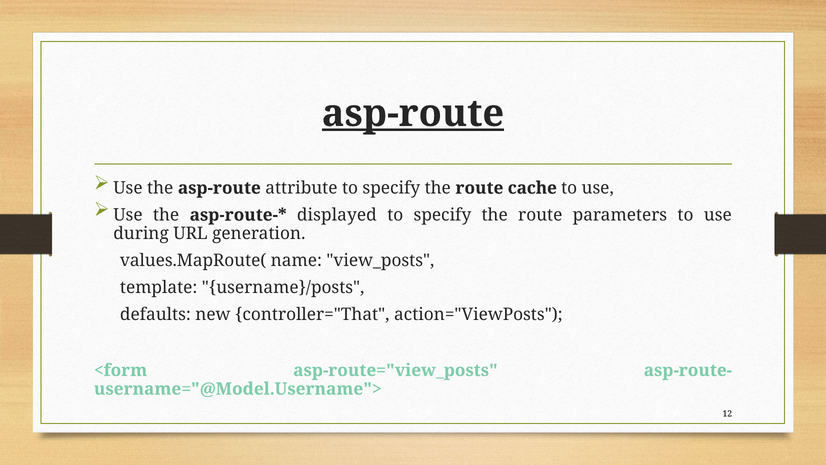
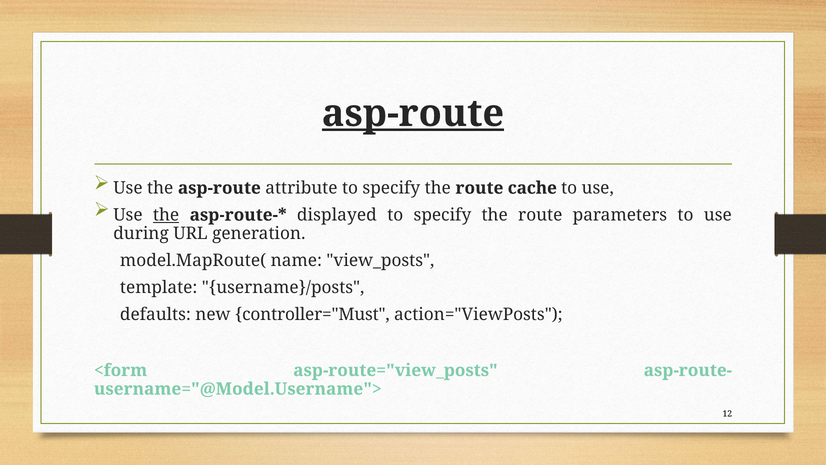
the at (166, 215) underline: none -> present
values.MapRoute(: values.MapRoute( -> model.MapRoute(
controller="That: controller="That -> controller="Must
